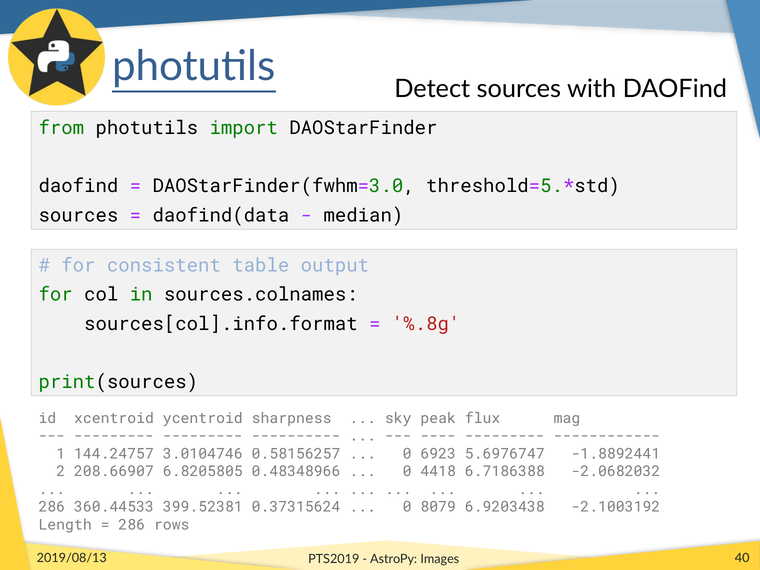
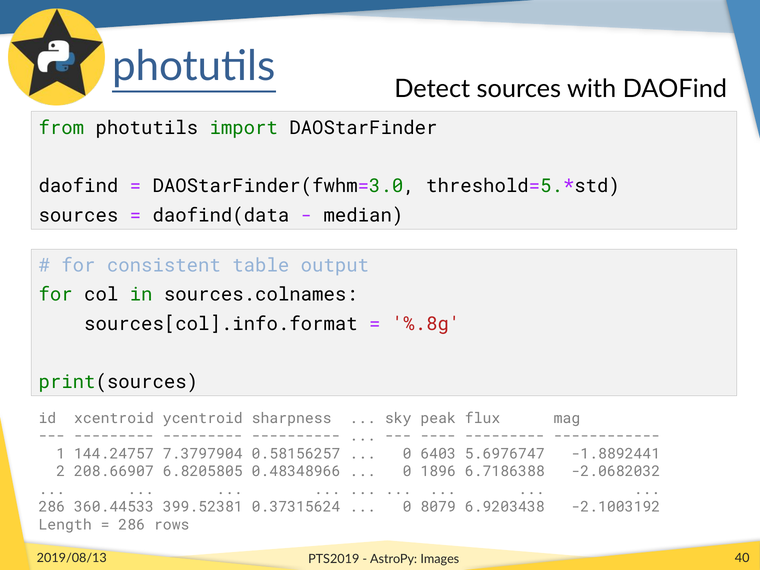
3.0104746: 3.0104746 -> 7.3797904
6923: 6923 -> 6403
4418: 4418 -> 1896
